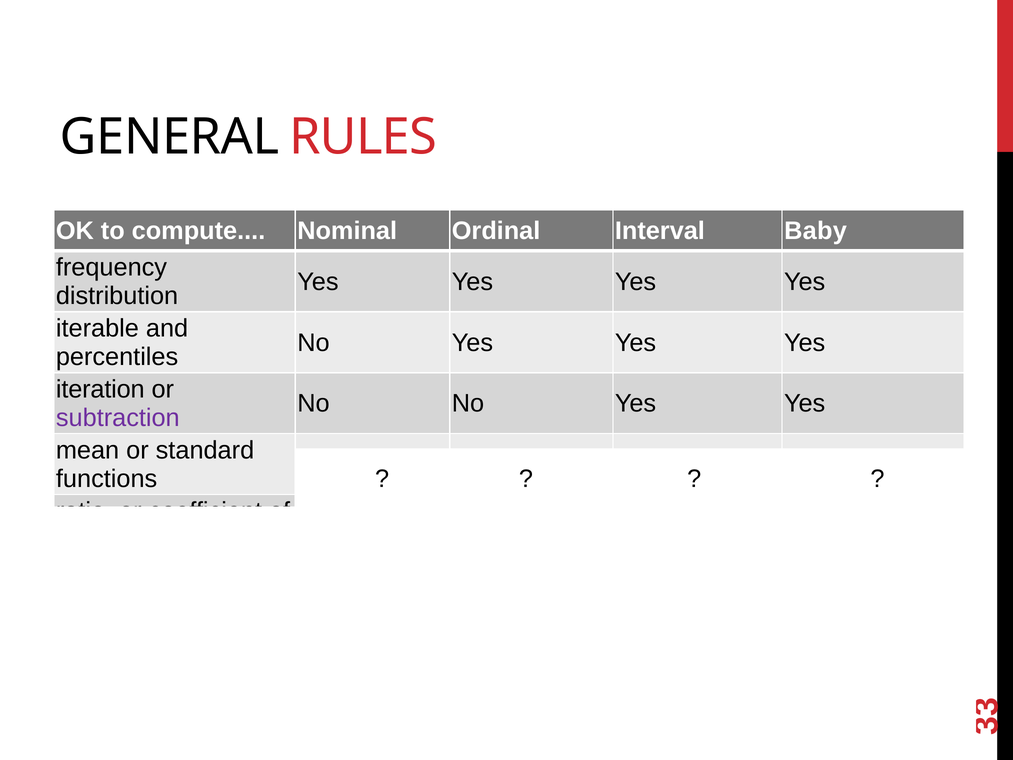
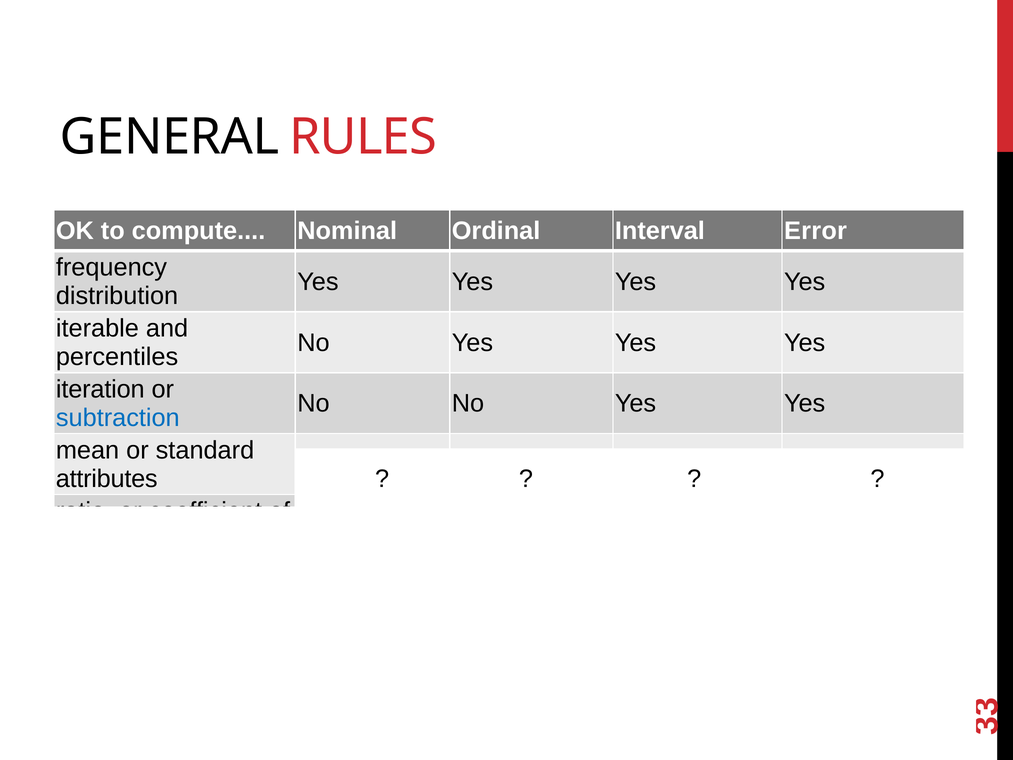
Baby: Baby -> Error
subtraction colour: purple -> blue
functions: functions -> attributes
